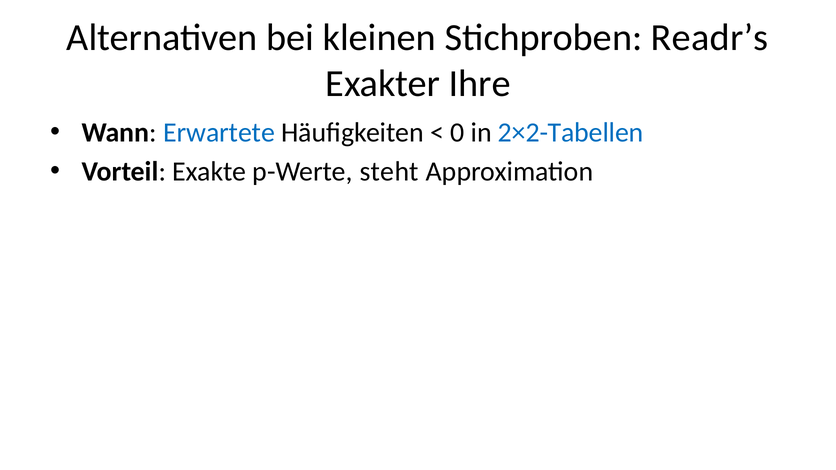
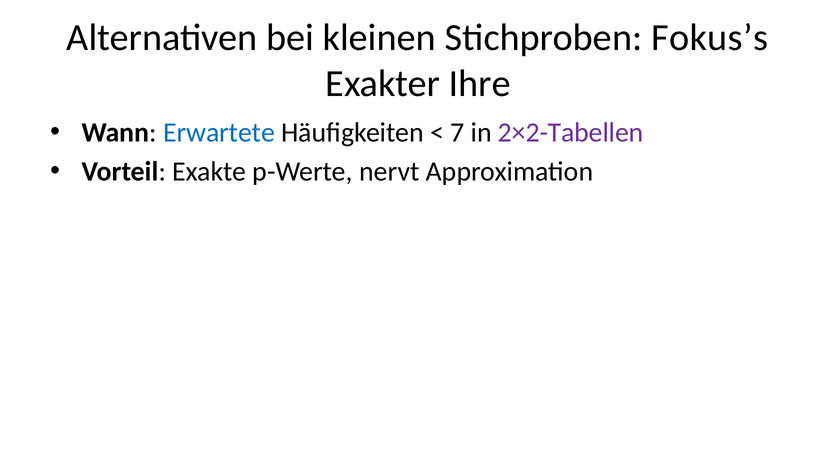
Readr’s: Readr’s -> Fokus’s
0: 0 -> 7
2×2-Tabellen colour: blue -> purple
steht: steht -> nervt
